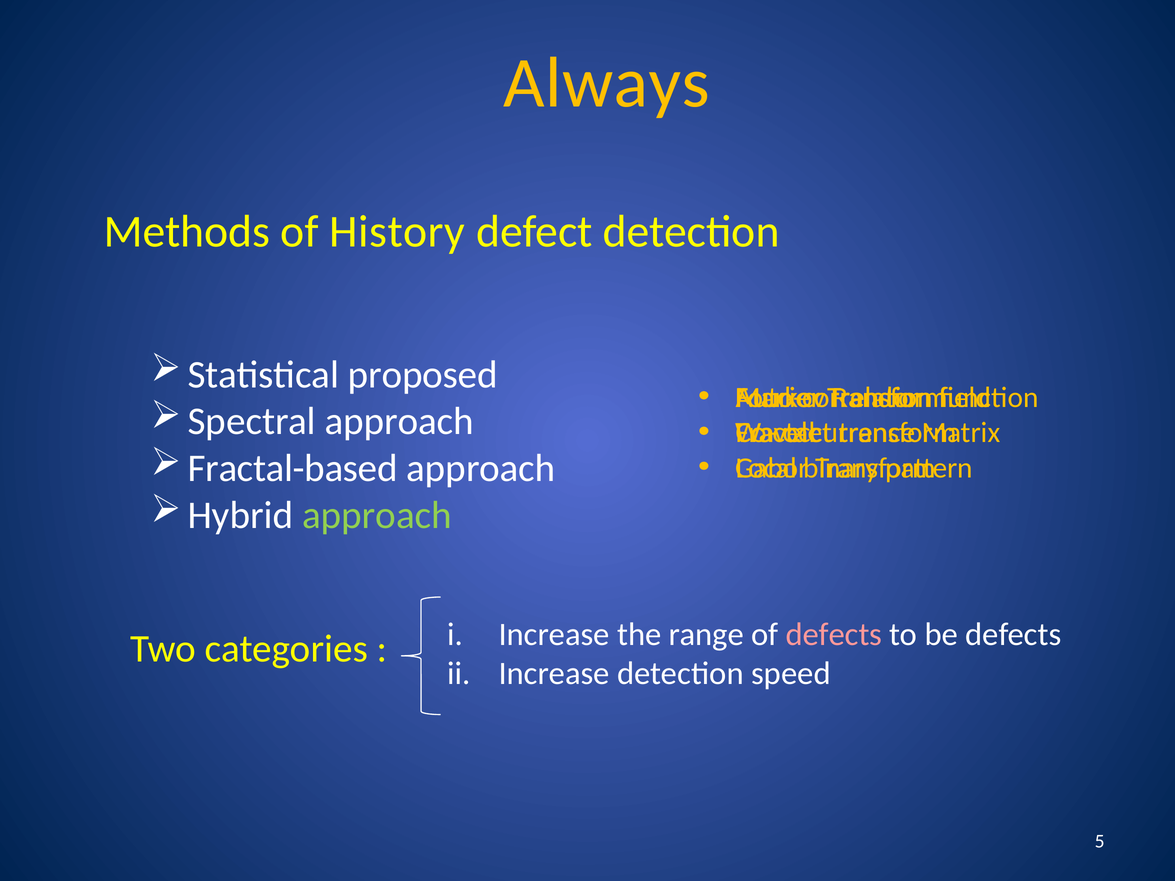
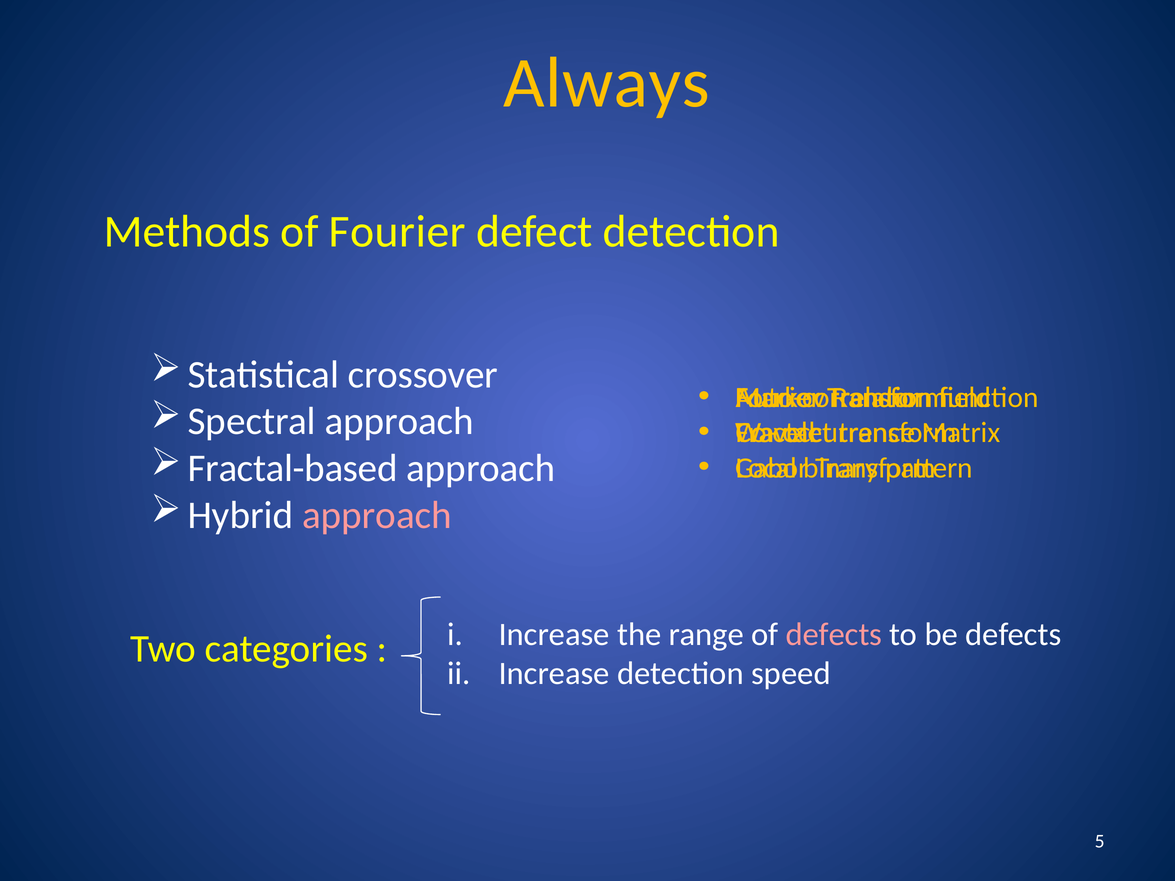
of History: History -> Fourier
proposed: proposed -> crossover
approach at (377, 516) colour: light green -> pink
